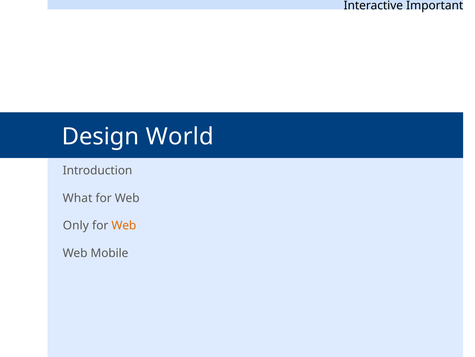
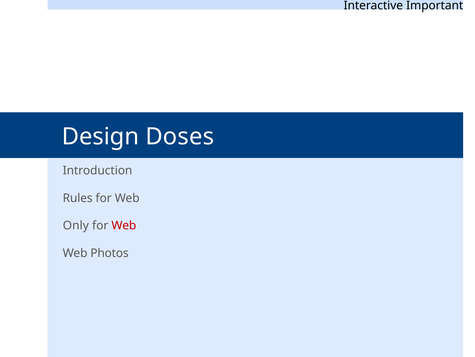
World: World -> Doses
What: What -> Rules
Web at (124, 225) colour: orange -> red
Mobile: Mobile -> Photos
